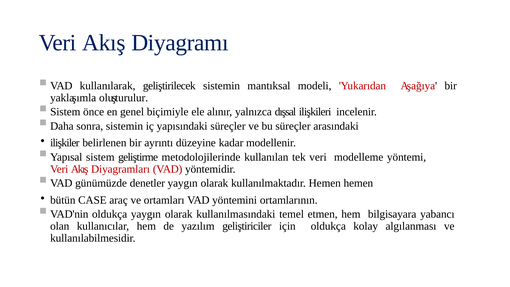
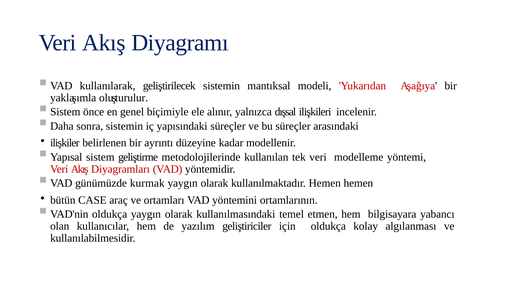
denetler: denetler -> kurmak
